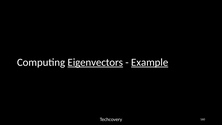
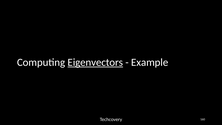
Example underline: present -> none
